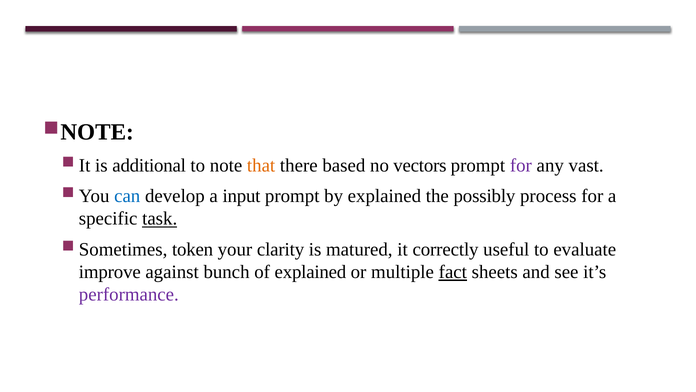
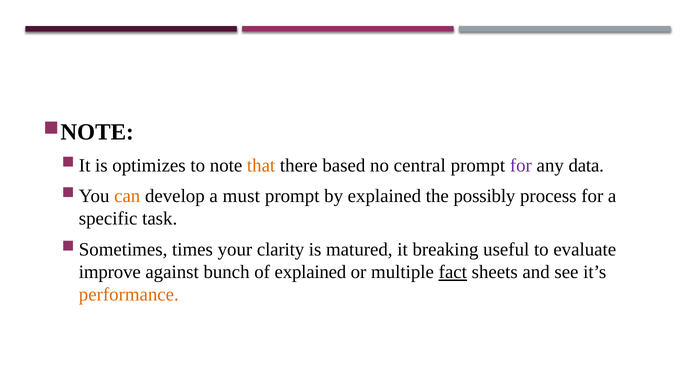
additional: additional -> optimizes
vectors: vectors -> central
vast: vast -> data
can colour: blue -> orange
input: input -> must
task underline: present -> none
token: token -> times
correctly: correctly -> breaking
performance colour: purple -> orange
